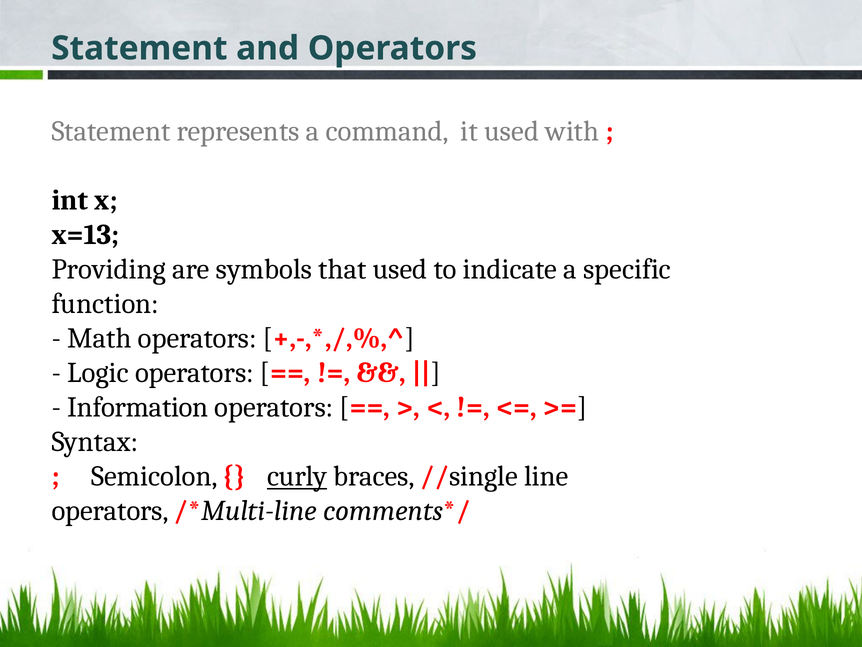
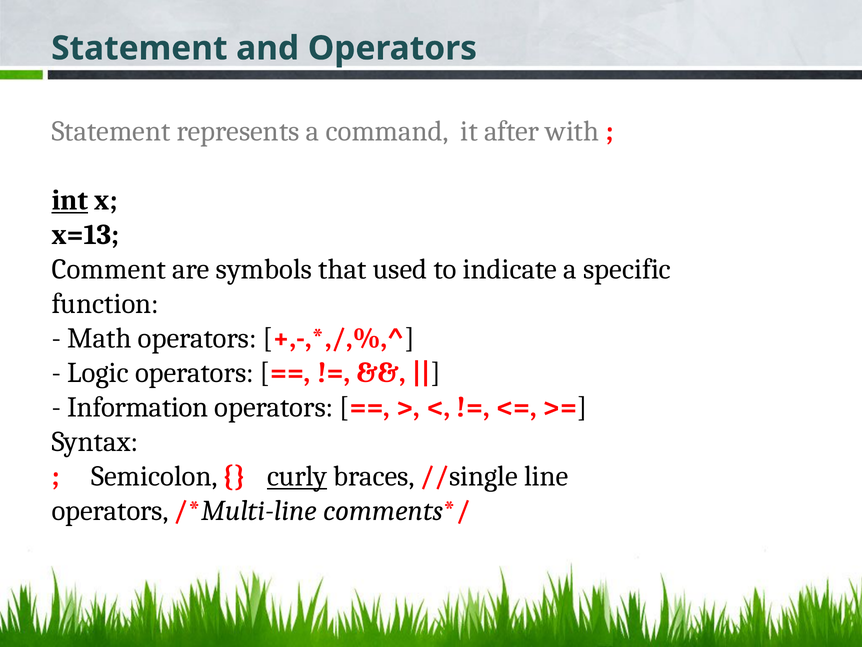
it used: used -> after
int underline: none -> present
Providing: Providing -> Comment
